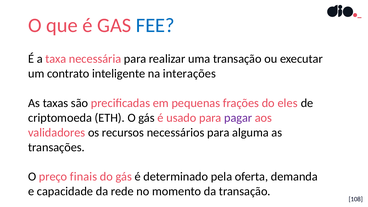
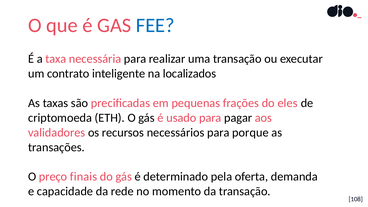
interações: interações -> localizados
pagar colour: purple -> black
alguma: alguma -> porque
